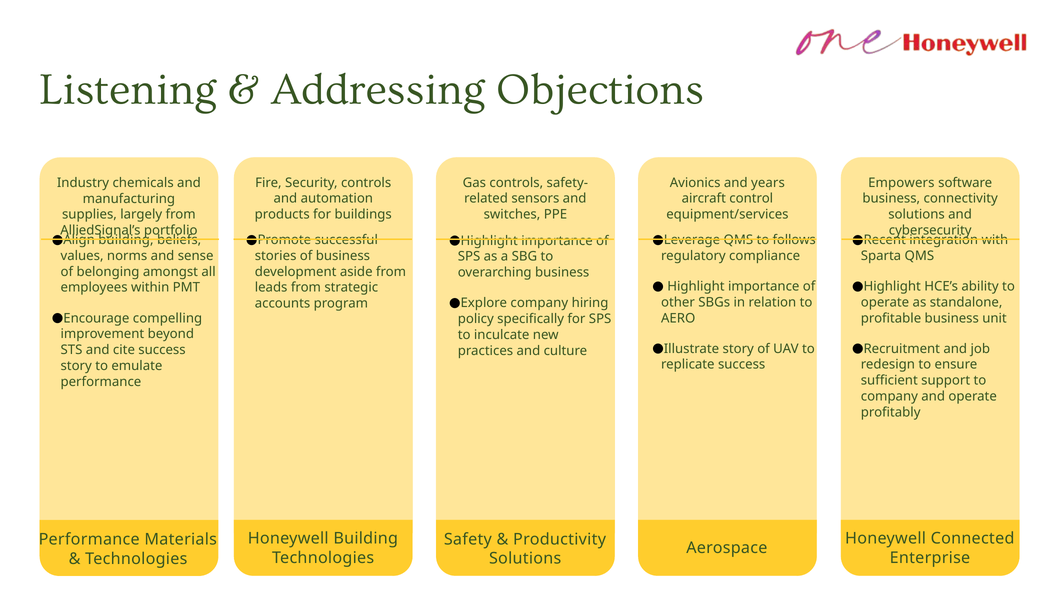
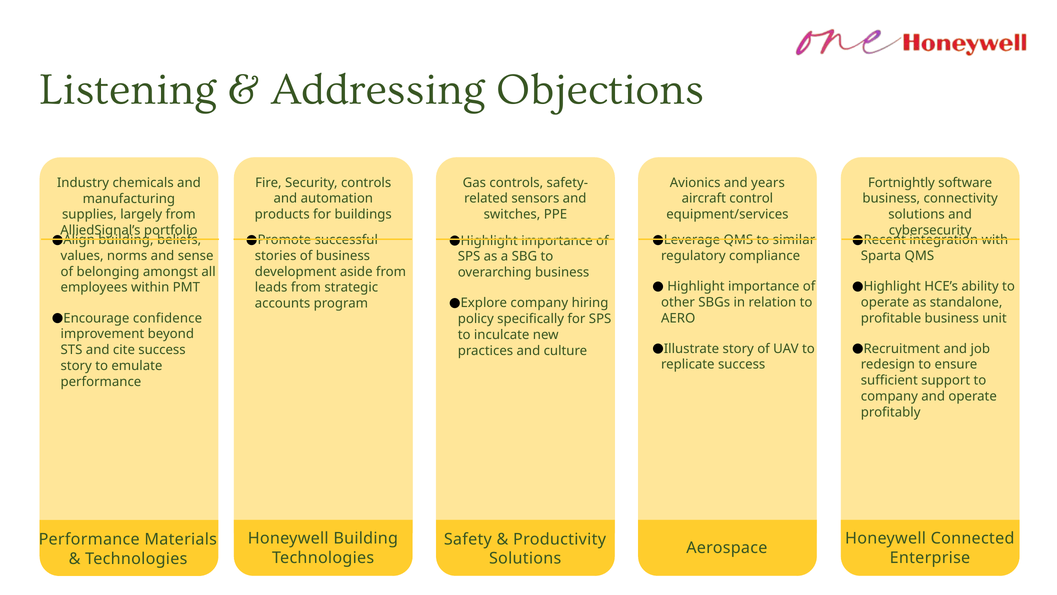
Empowers: Empowers -> Fortnightly
follows: follows -> similar
compelling: compelling -> confidence
